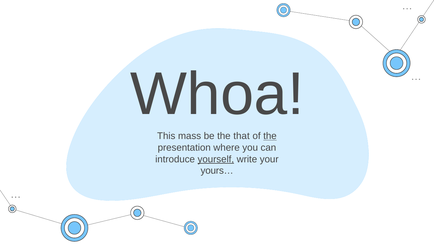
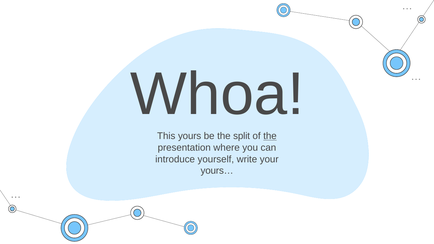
mass: mass -> yours
that: that -> split
yourself underline: present -> none
